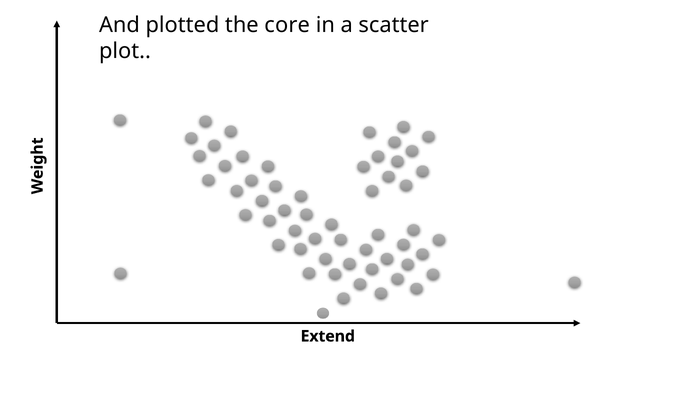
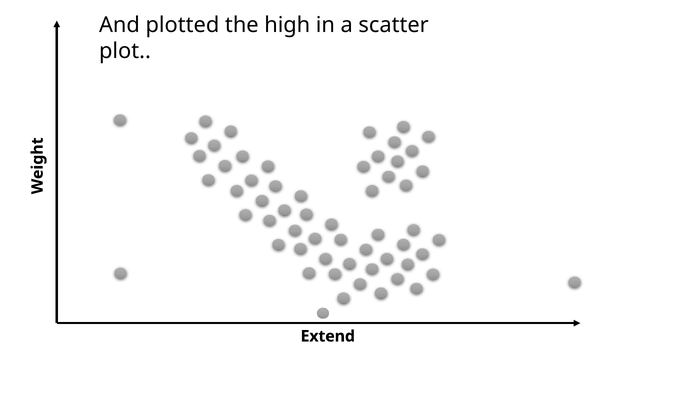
core: core -> high
